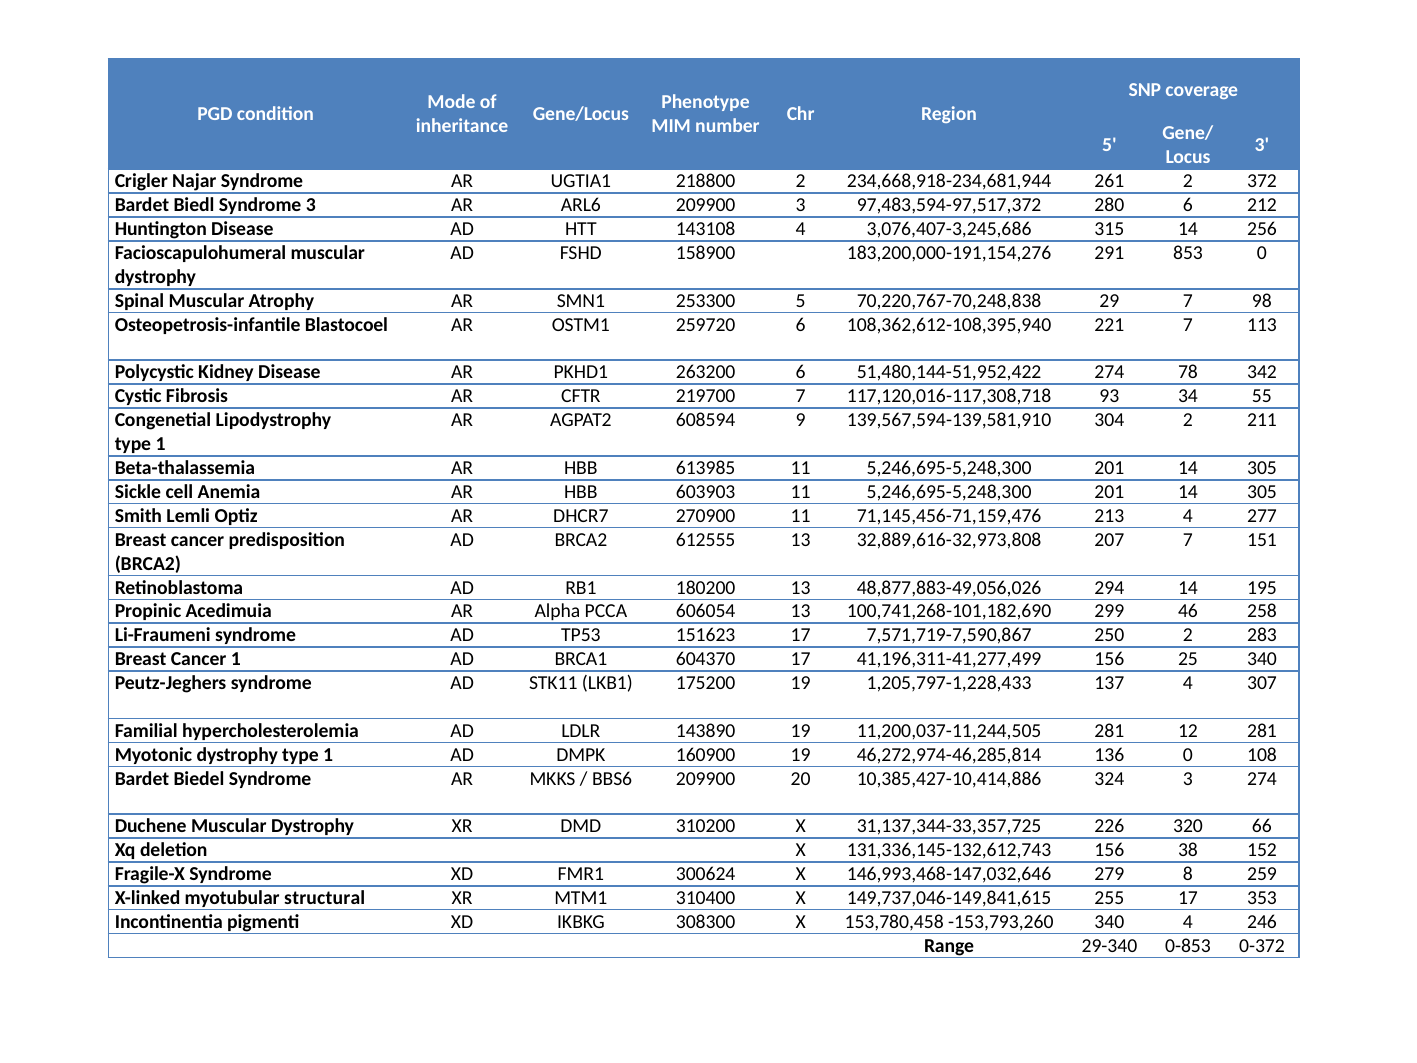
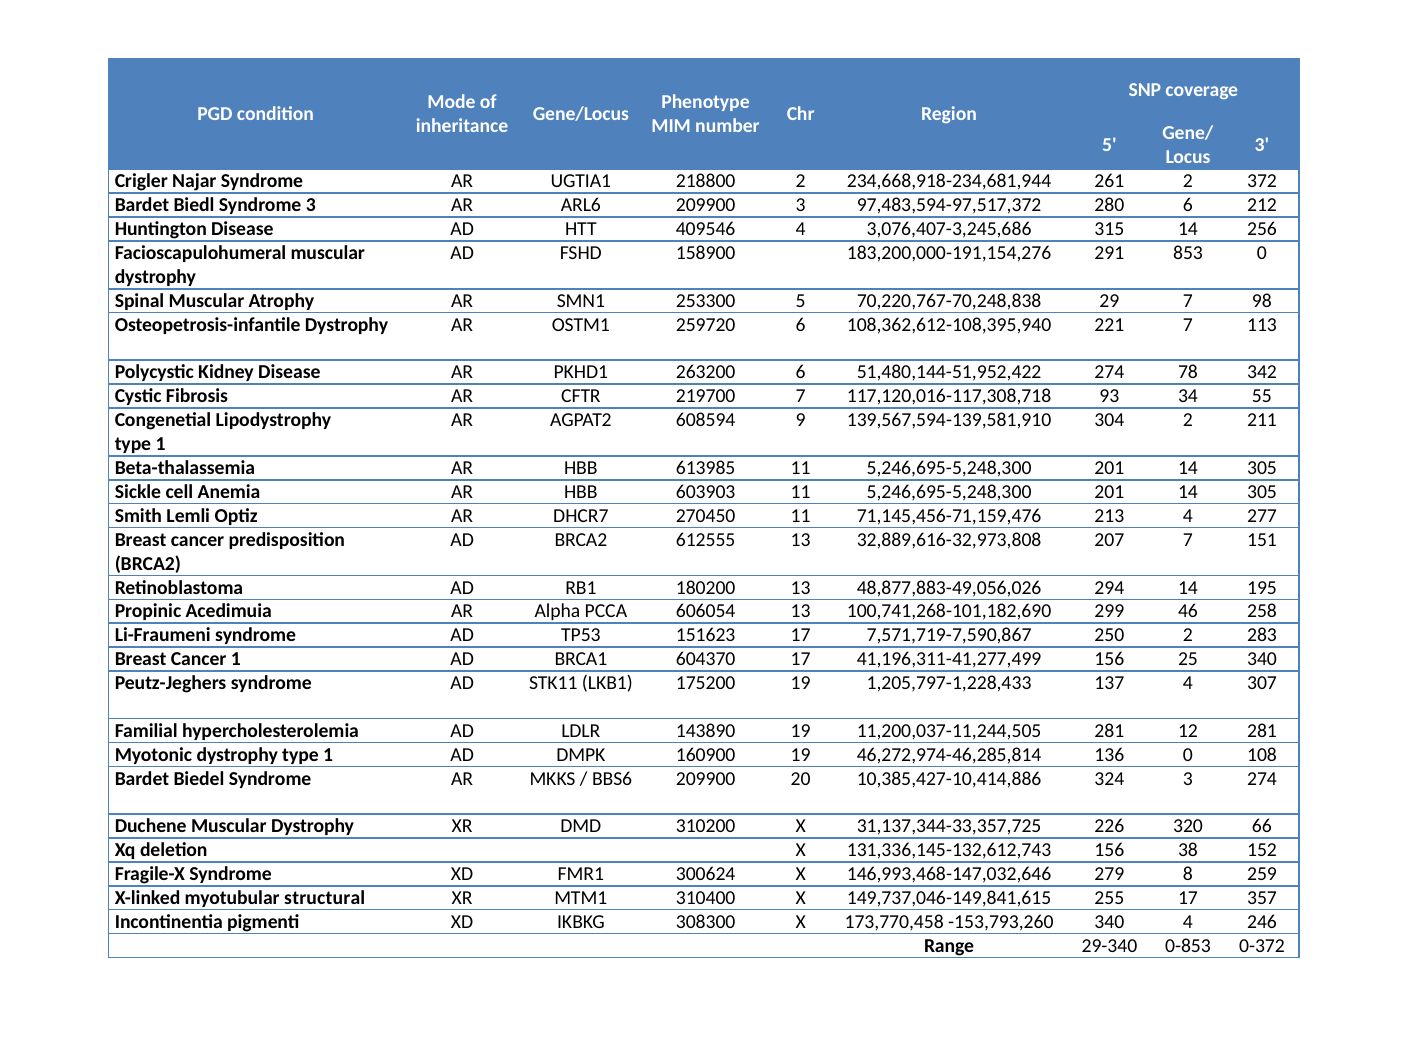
143108: 143108 -> 409546
Osteopetrosis-infantile Blastocoel: Blastocoel -> Dystrophy
270900: 270900 -> 270450
353: 353 -> 357
153,780,458: 153,780,458 -> 173,770,458
